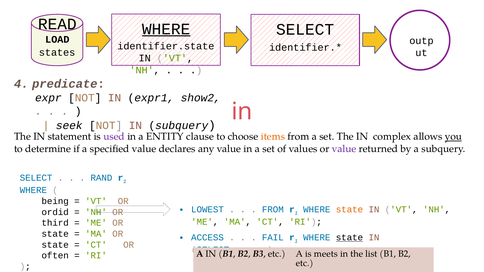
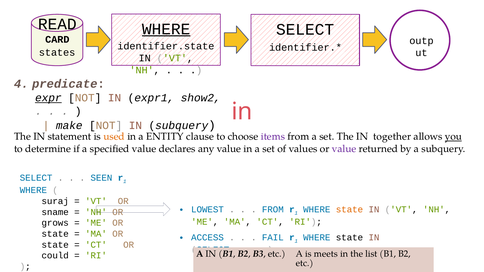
LOAD: LOAD -> CARD
expr underline: none -> present
seek: seek -> make
used colour: purple -> orange
items colour: orange -> purple
complex: complex -> together
RAND: RAND -> SEEN
being: being -> suraj
ordid: ordid -> sname
third: third -> grows
state at (349, 238) underline: present -> none
often: often -> could
